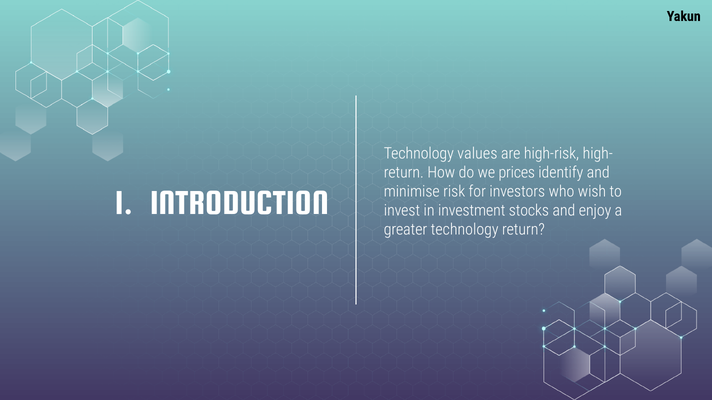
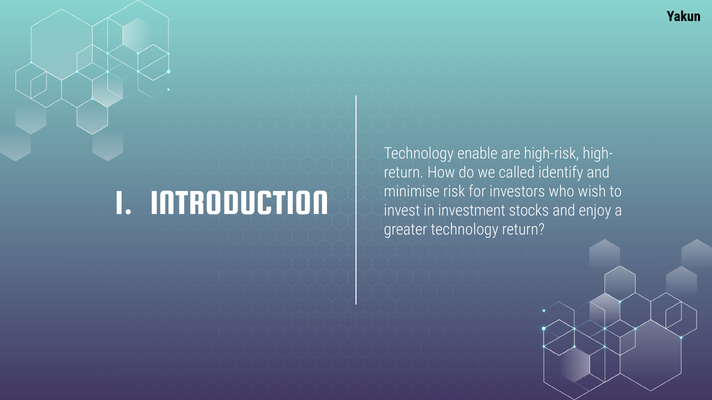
values: values -> enable
prices: prices -> called
